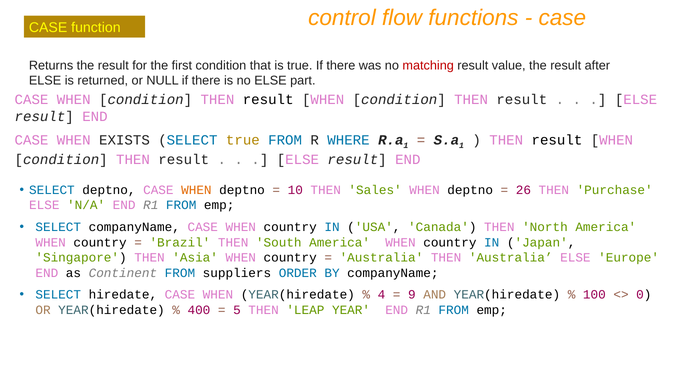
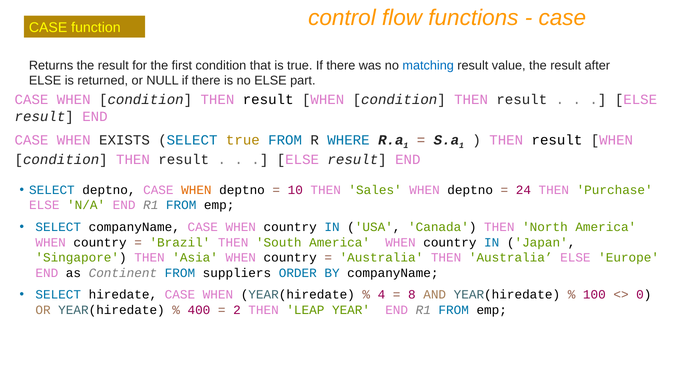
matching colour: red -> blue
26: 26 -> 24
9: 9 -> 8
5: 5 -> 2
